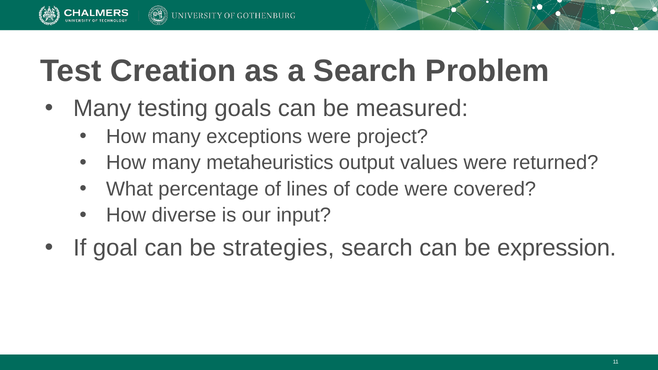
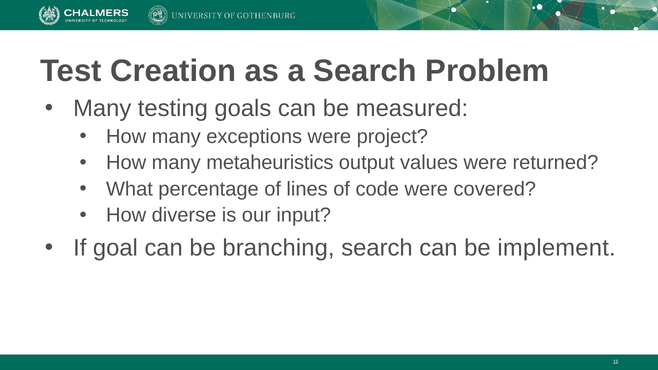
strategies: strategies -> branching
expression: expression -> implement
